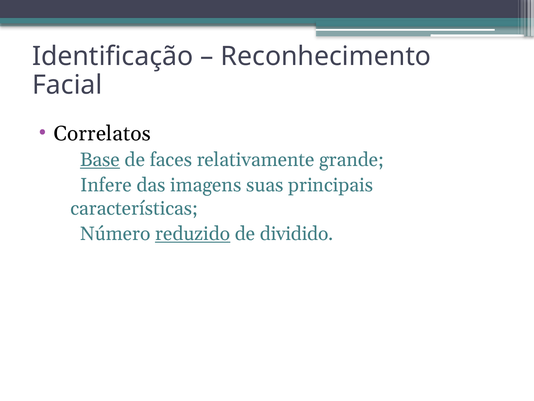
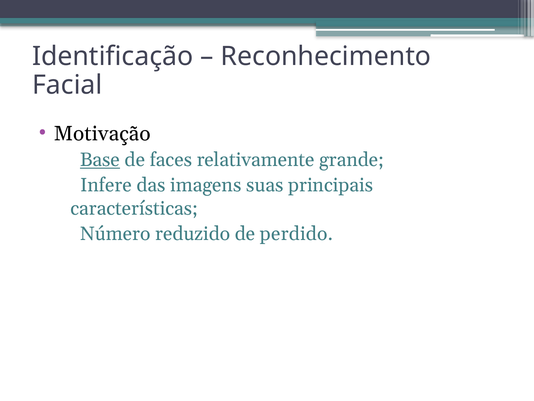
Correlatos: Correlatos -> Motivação
reduzido underline: present -> none
dividido: dividido -> perdido
